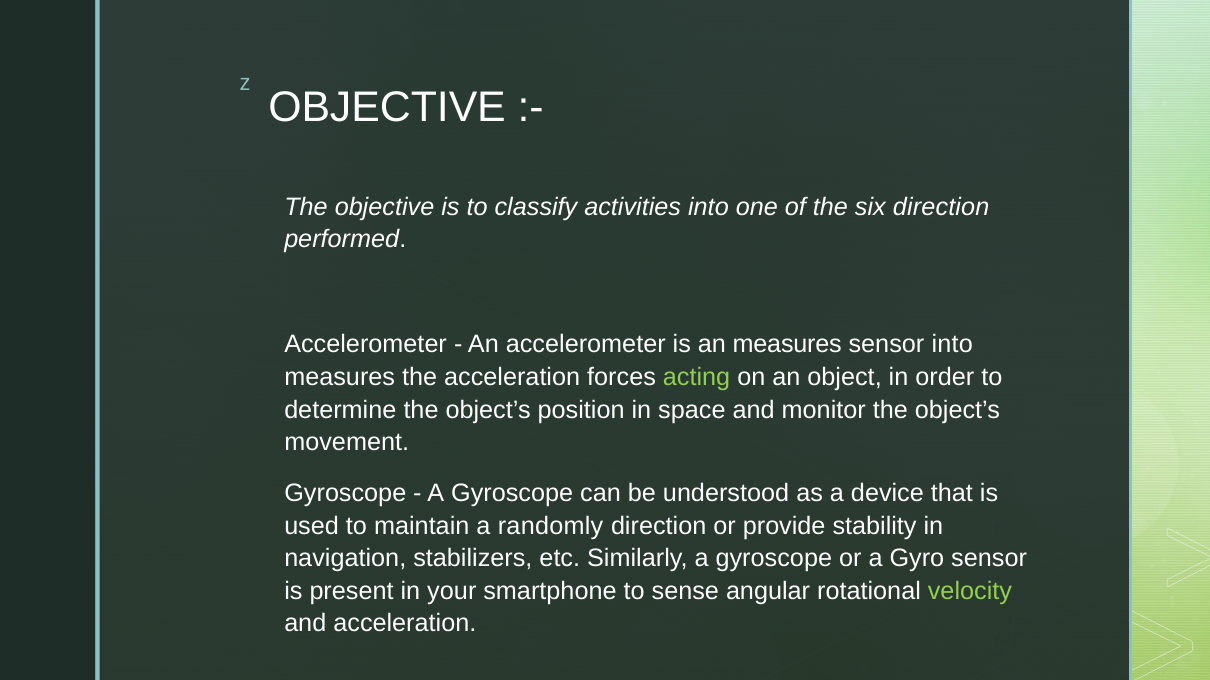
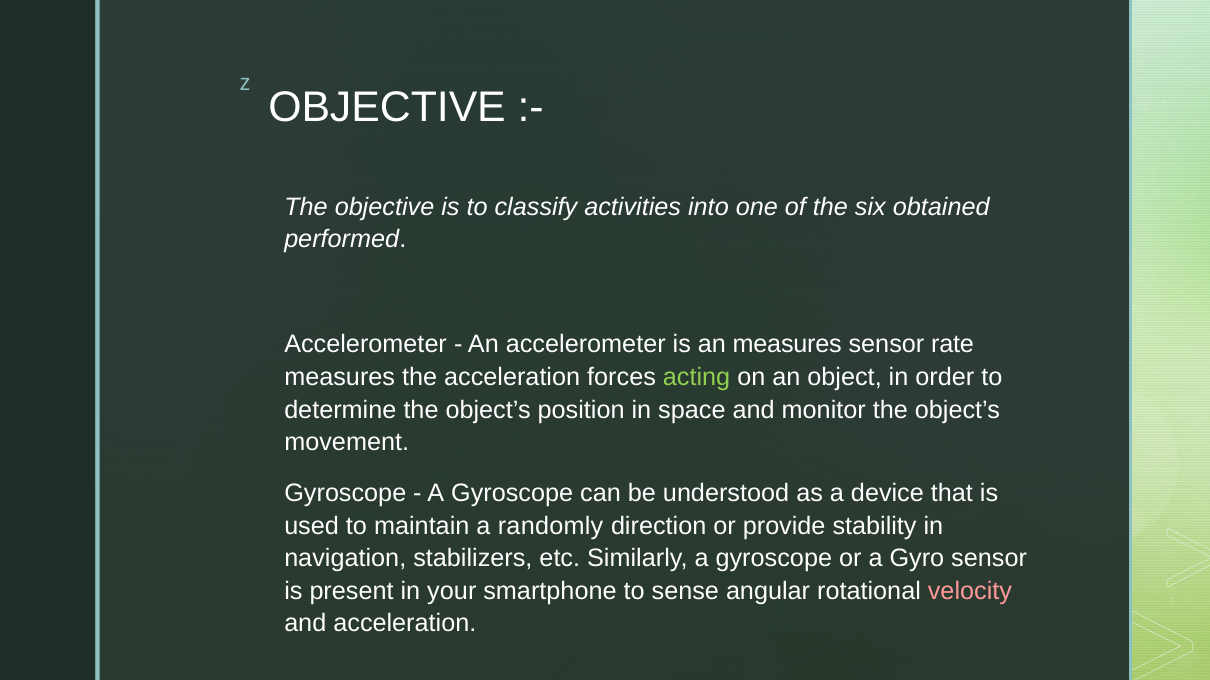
six direction: direction -> obtained
sensor into: into -> rate
velocity colour: light green -> pink
